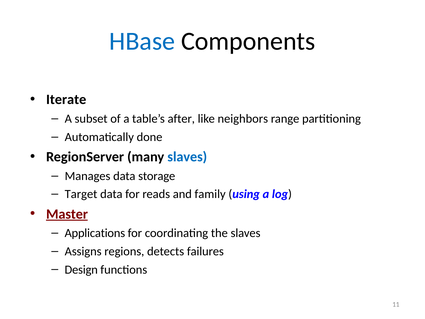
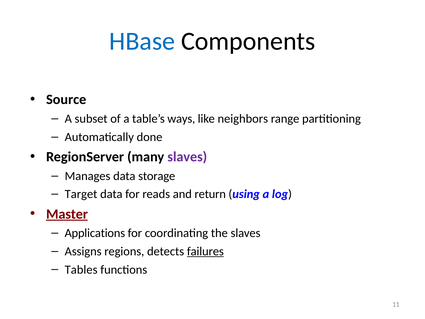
Iterate: Iterate -> Source
after: after -> ways
slaves at (187, 157) colour: blue -> purple
family: family -> return
failures underline: none -> present
Design: Design -> Tables
